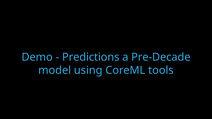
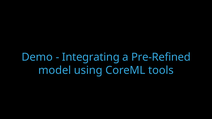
Predictions: Predictions -> Integrating
Pre-Decade: Pre-Decade -> Pre-Refined
